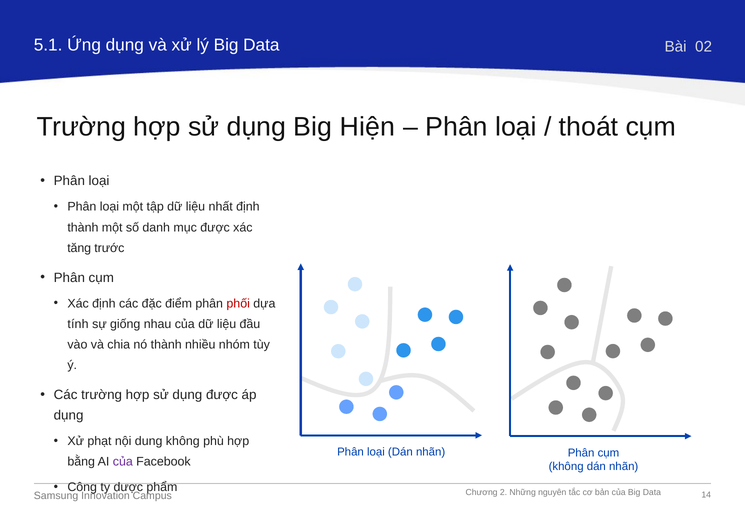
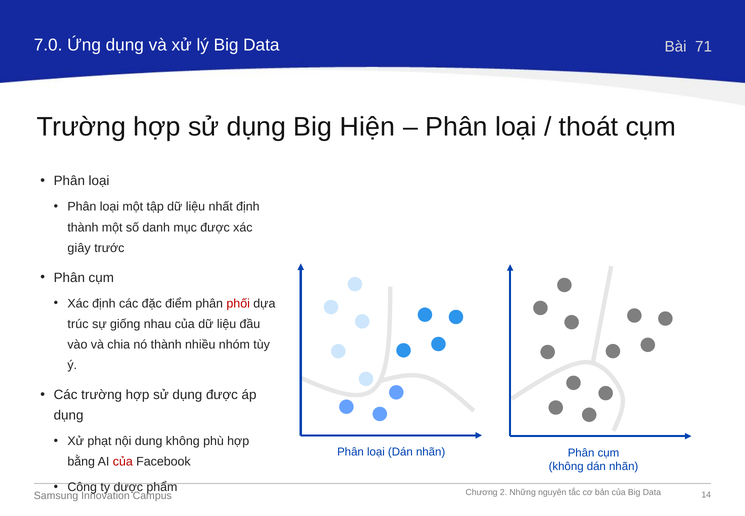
5.1: 5.1 -> 7.0
02: 02 -> 71
tăng: tăng -> giây
tính: tính -> trúc
của at (123, 462) colour: purple -> red
